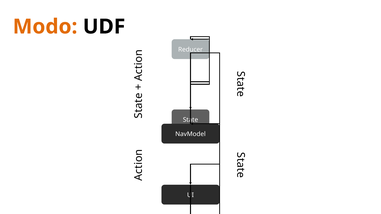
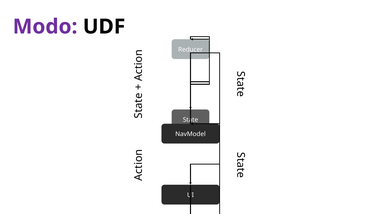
Modo colour: orange -> purple
